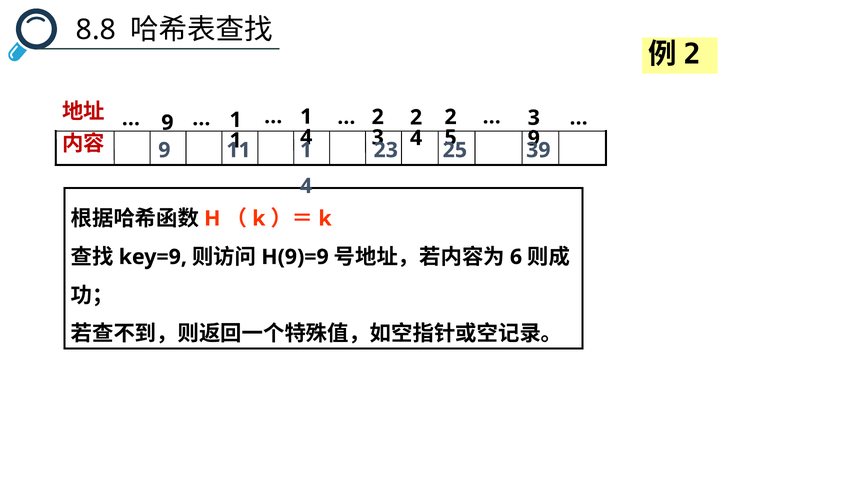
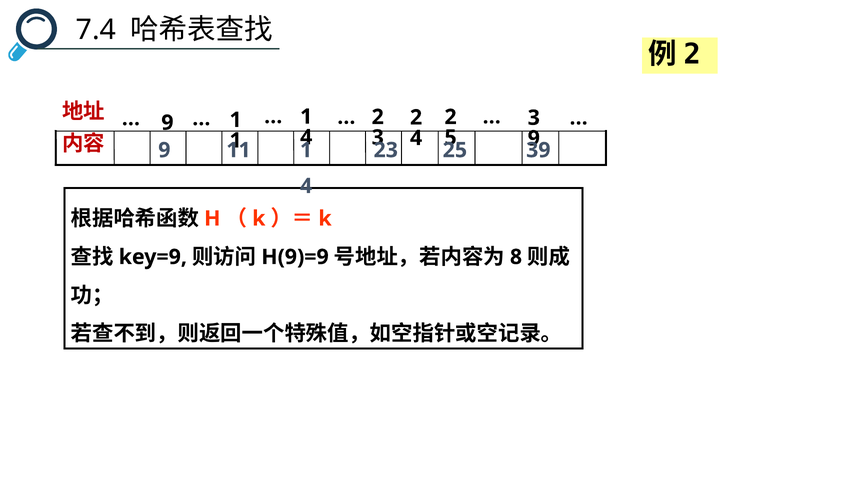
8.8: 8.8 -> 7.4
6: 6 -> 8
